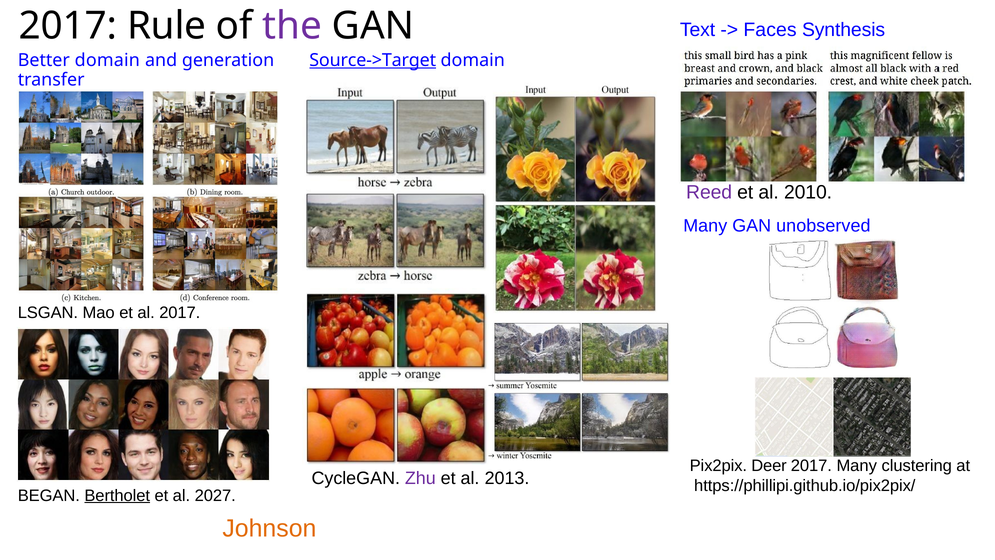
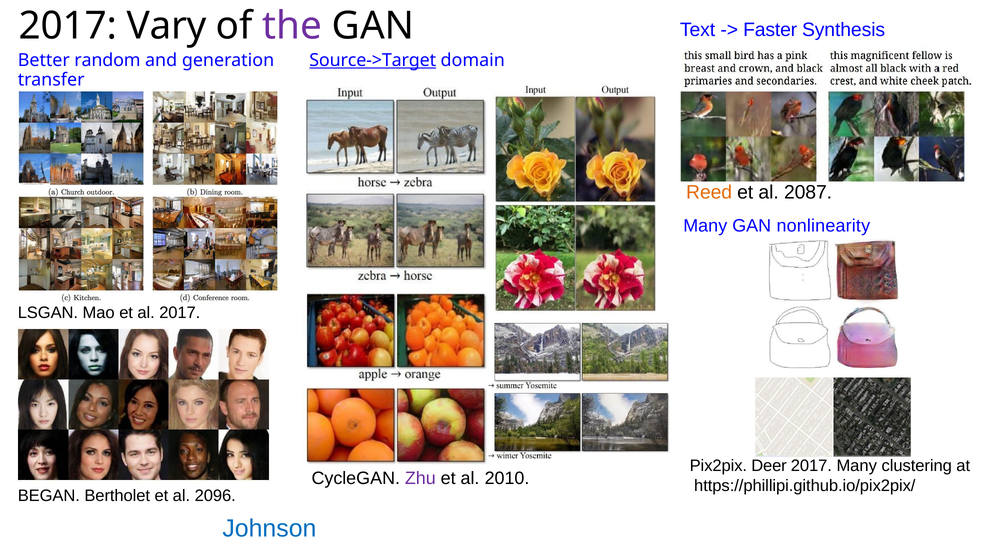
Rule: Rule -> Vary
Faces: Faces -> Faster
Better domain: domain -> random
Reed colour: purple -> orange
2010: 2010 -> 2087
unobserved: unobserved -> nonlinearity
2013: 2013 -> 2010
Bertholet underline: present -> none
2027: 2027 -> 2096
Johnson colour: orange -> blue
